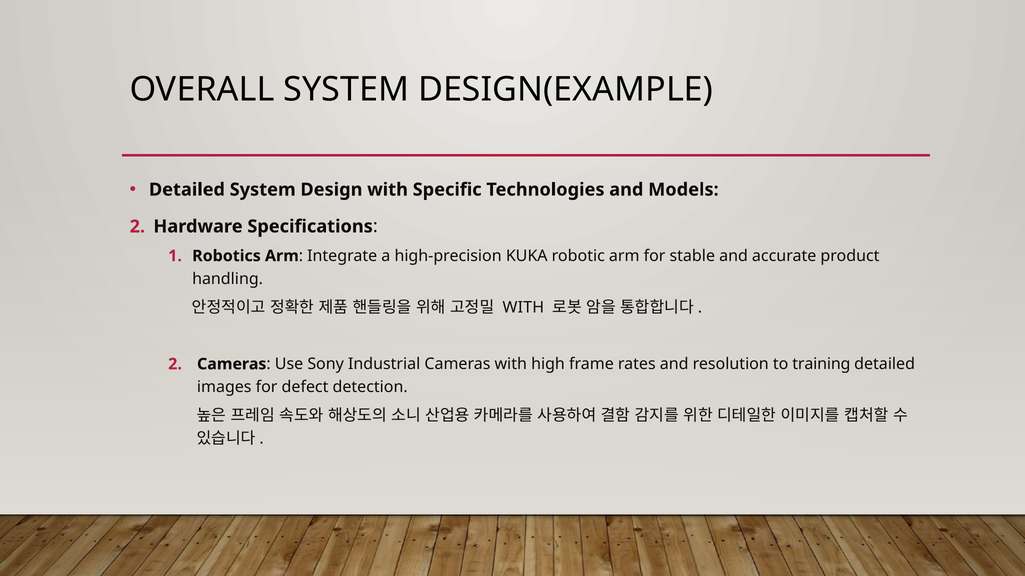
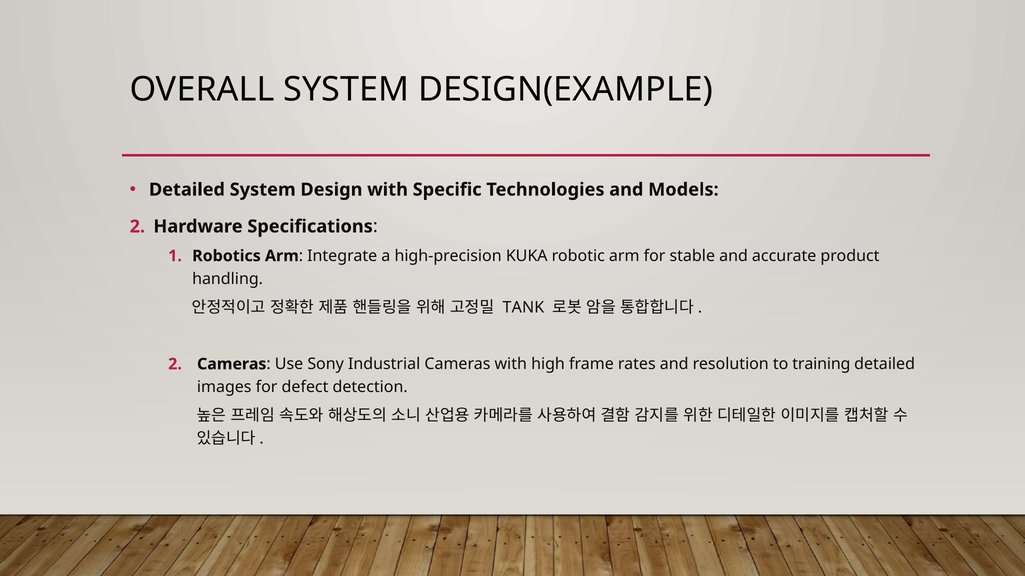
WITH at (523, 308): WITH -> TANK
